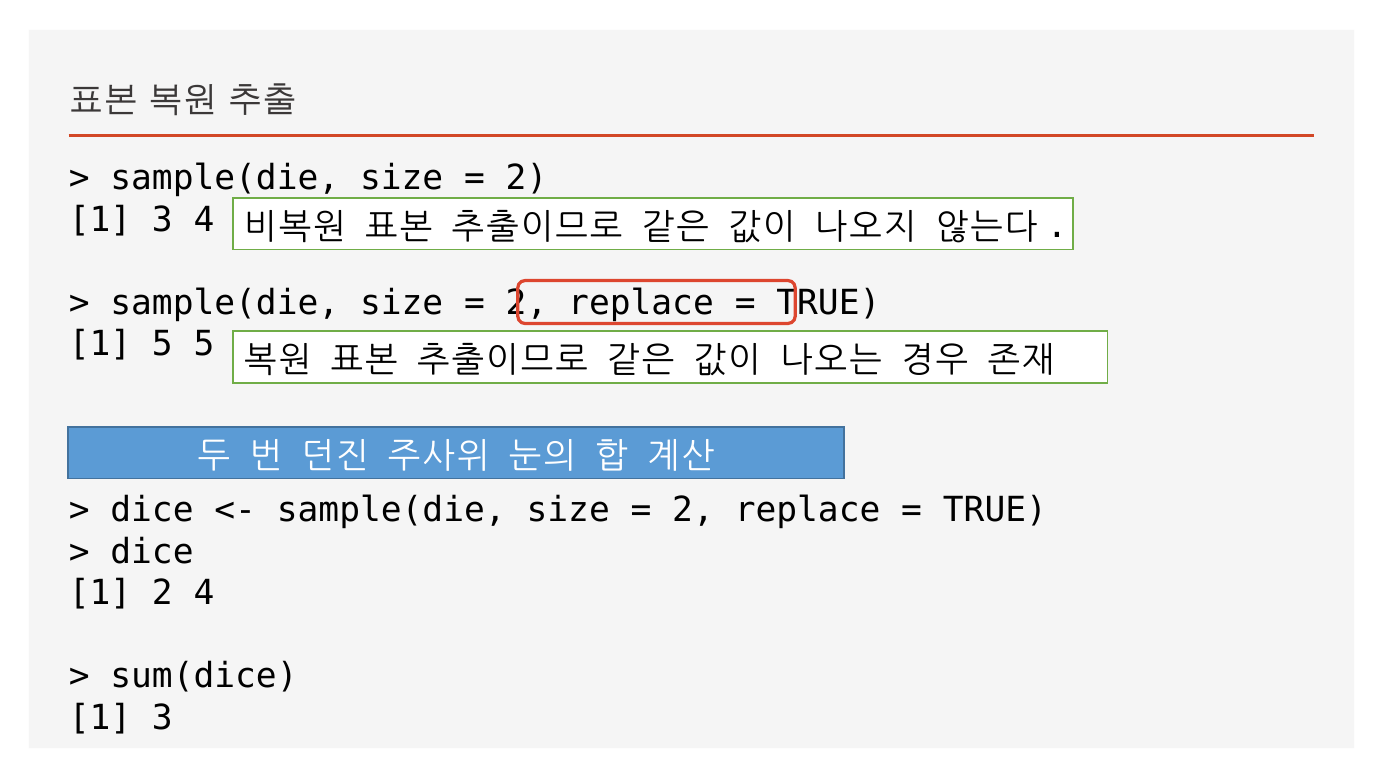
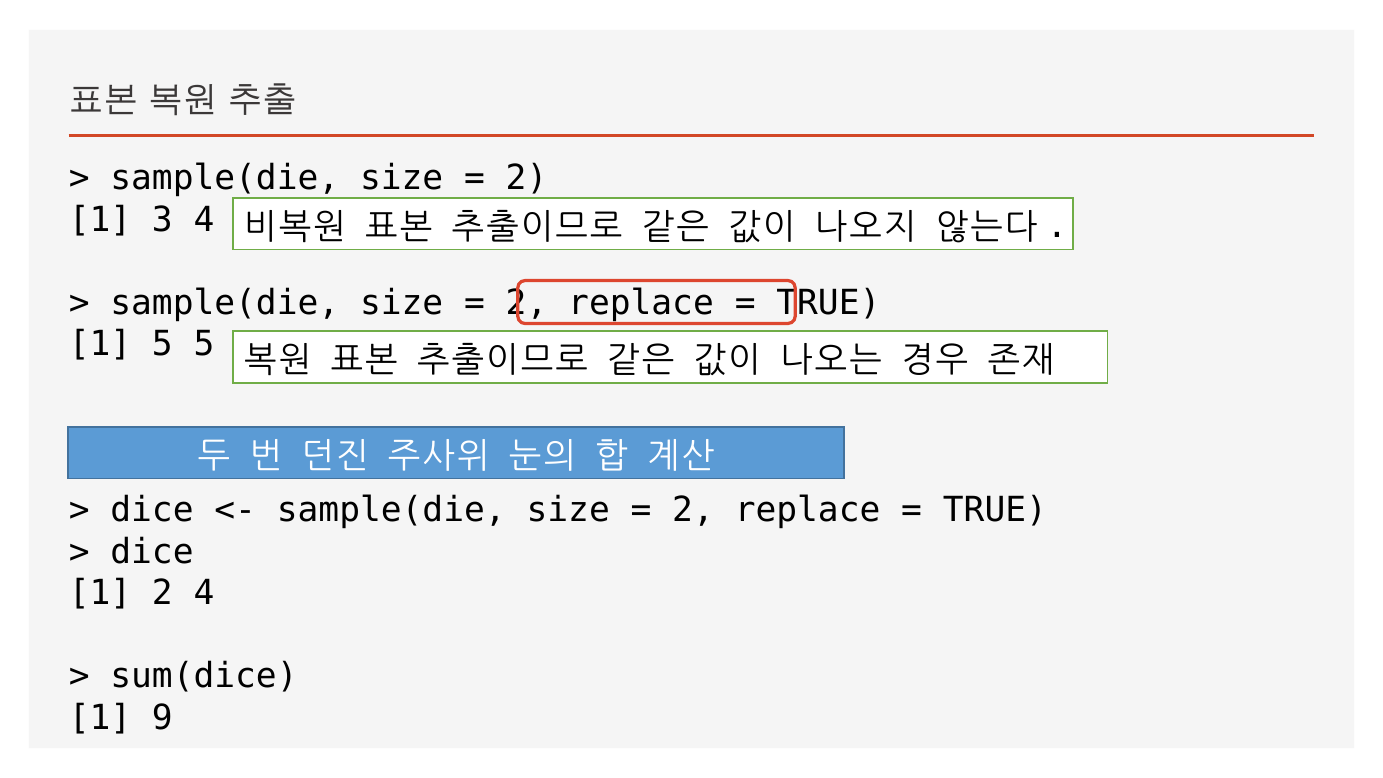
3 at (162, 718): 3 -> 9
